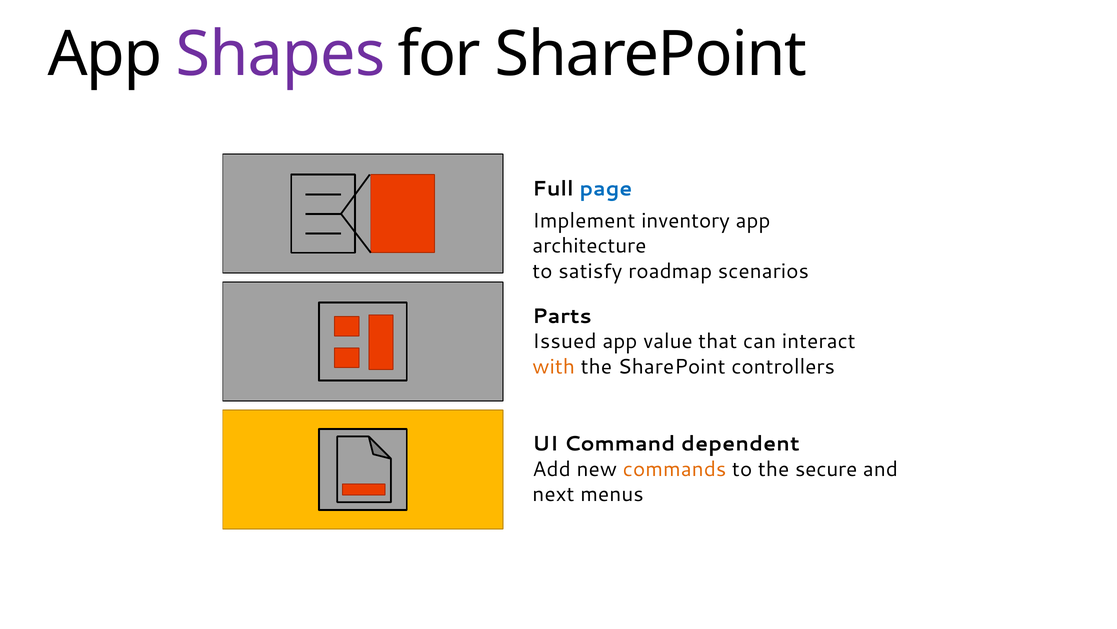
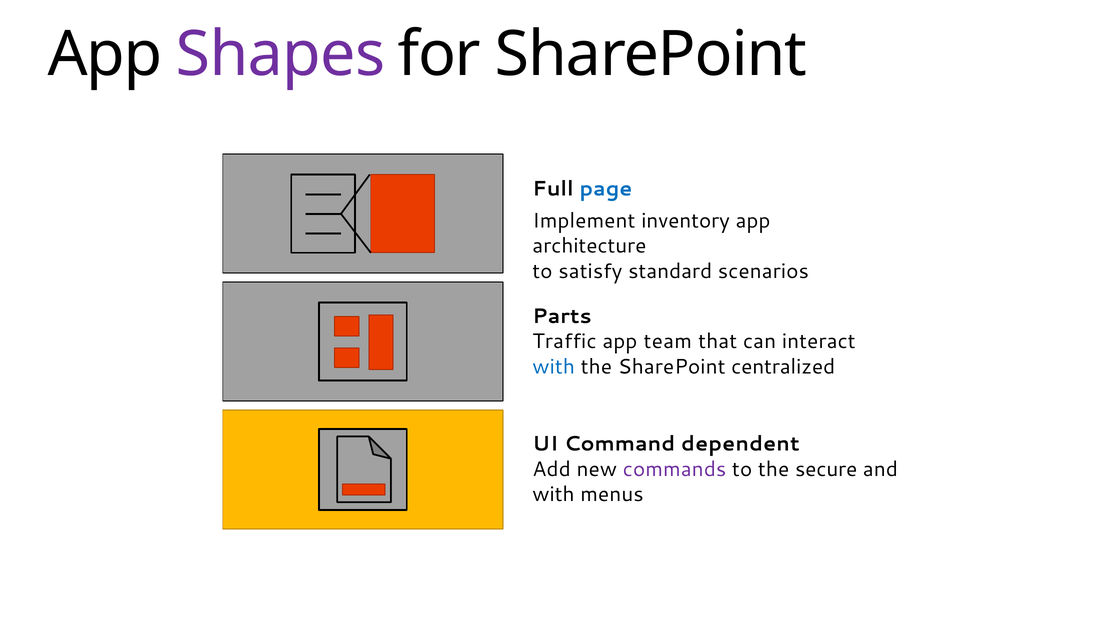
roadmap: roadmap -> standard
Issued: Issued -> Traffic
value: value -> team
with at (554, 366) colour: orange -> blue
controllers: controllers -> centralized
commands colour: orange -> purple
next at (553, 494): next -> with
